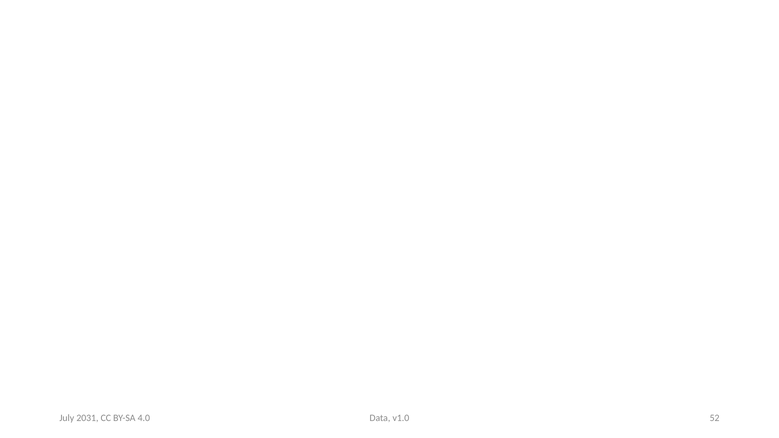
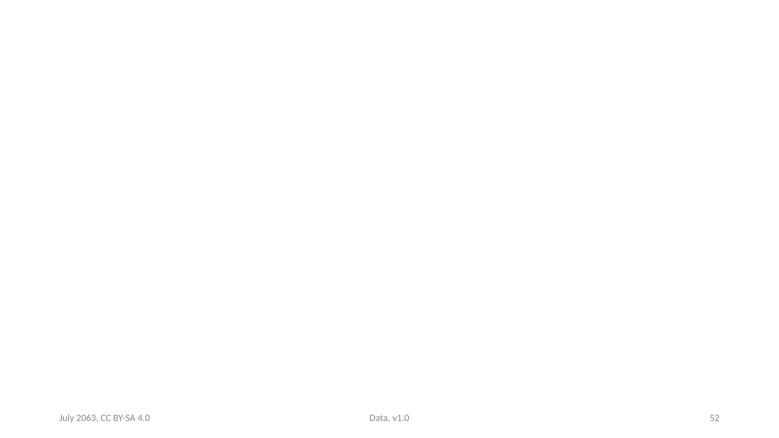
2031: 2031 -> 2063
